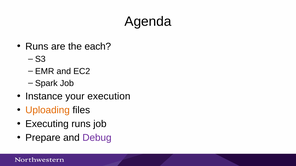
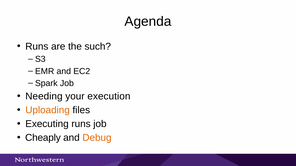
each: each -> such
Instance: Instance -> Needing
Prepare: Prepare -> Cheaply
Debug colour: purple -> orange
